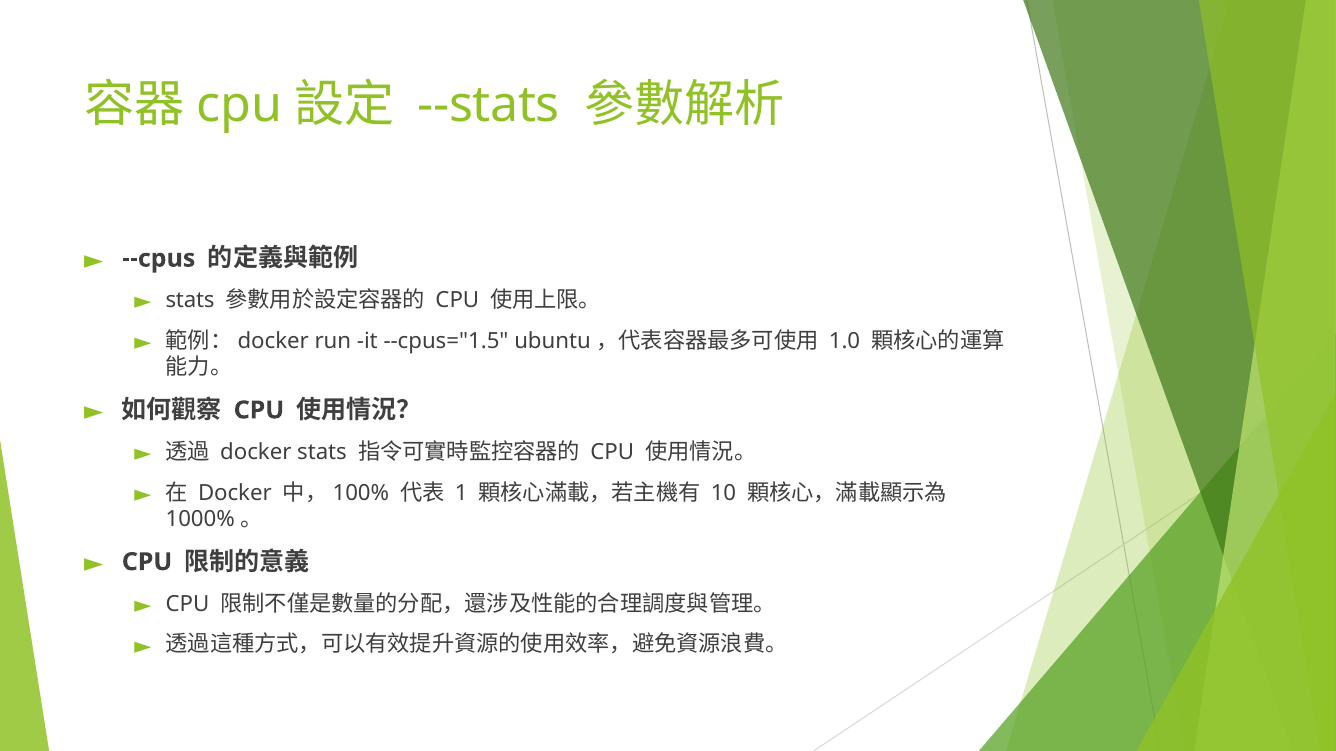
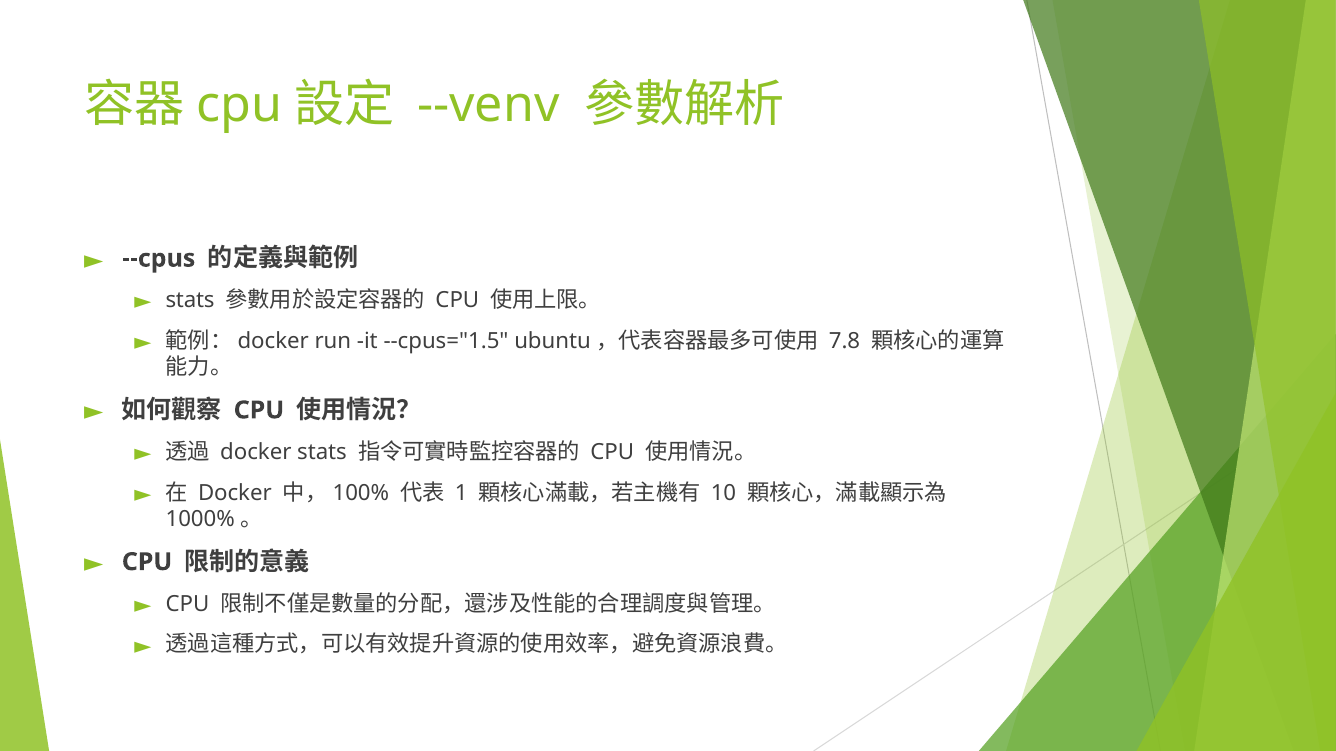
--stats: --stats -> --venv
1.0: 1.0 -> 7.8
